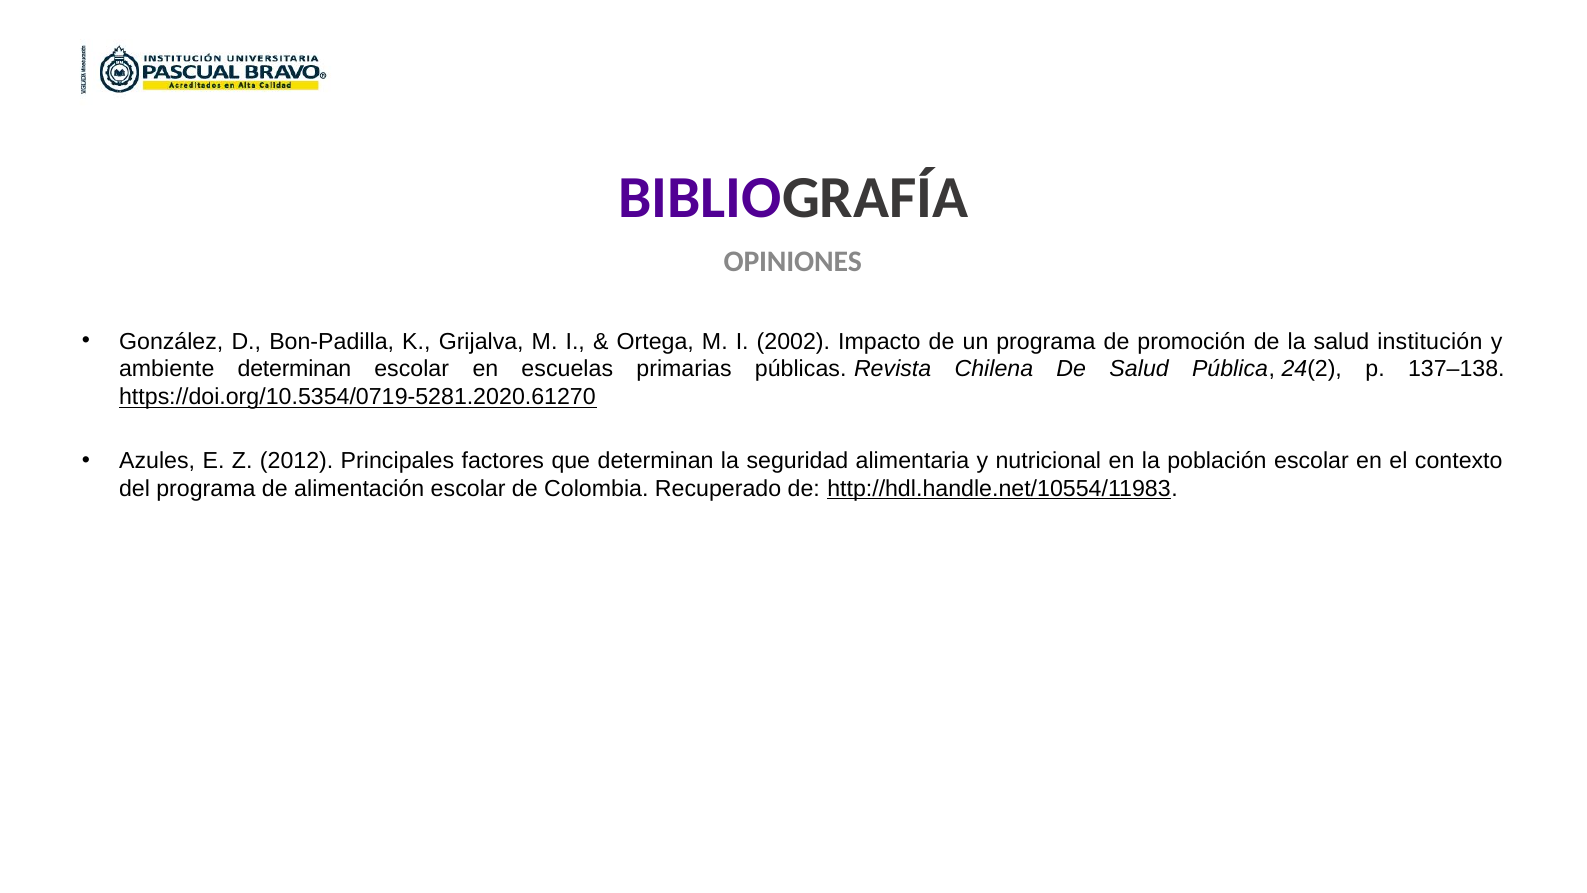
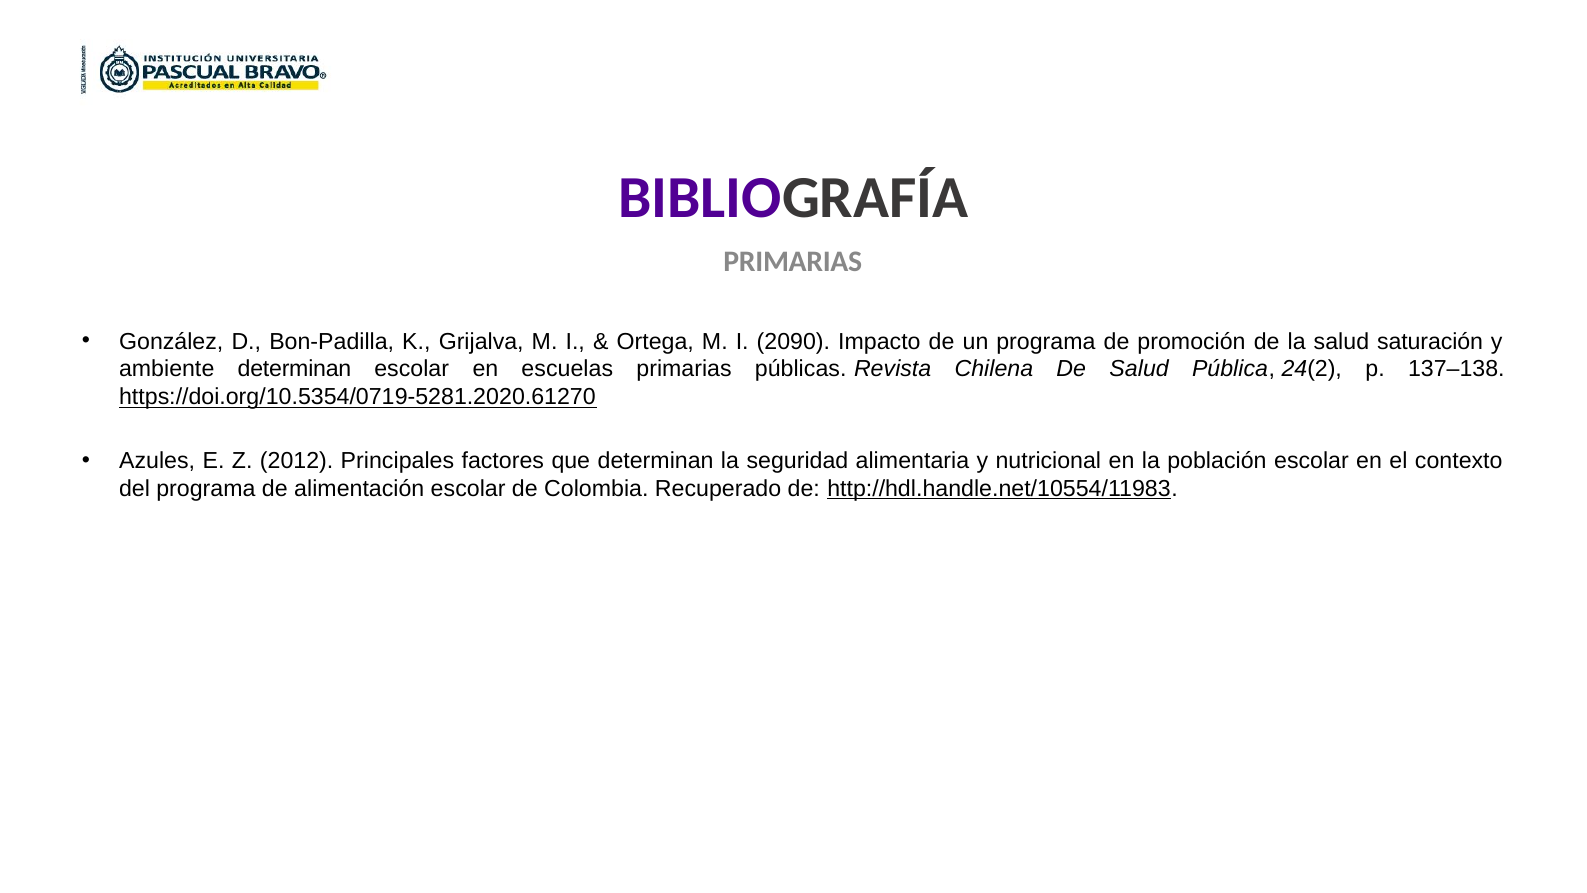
OPINIONES at (793, 262): OPINIONES -> PRIMARIAS
2002: 2002 -> 2090
institución: institución -> saturación
